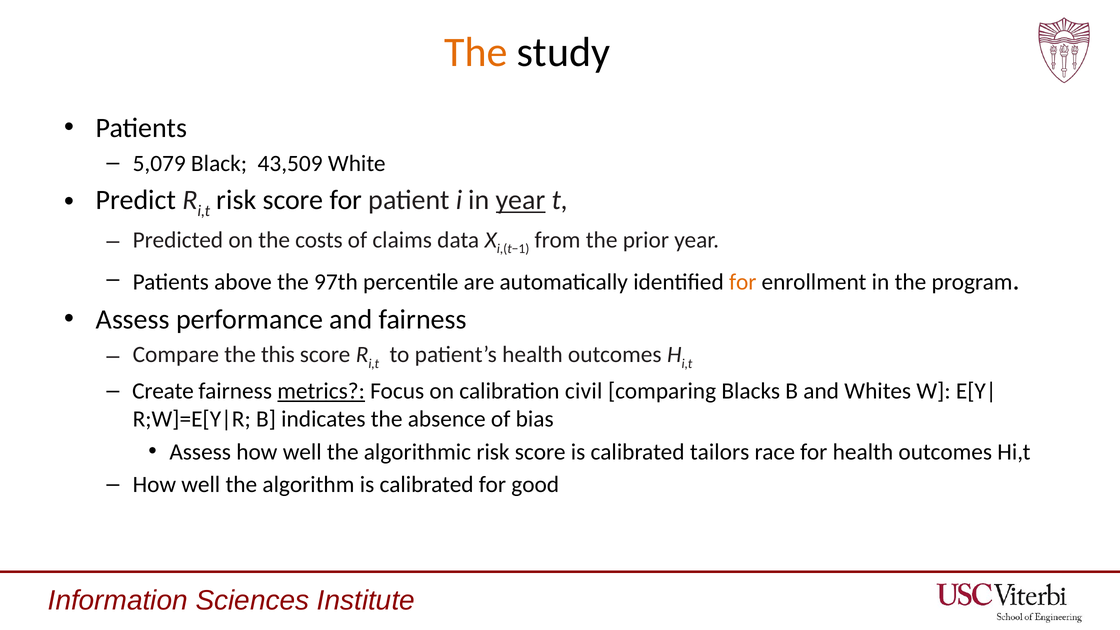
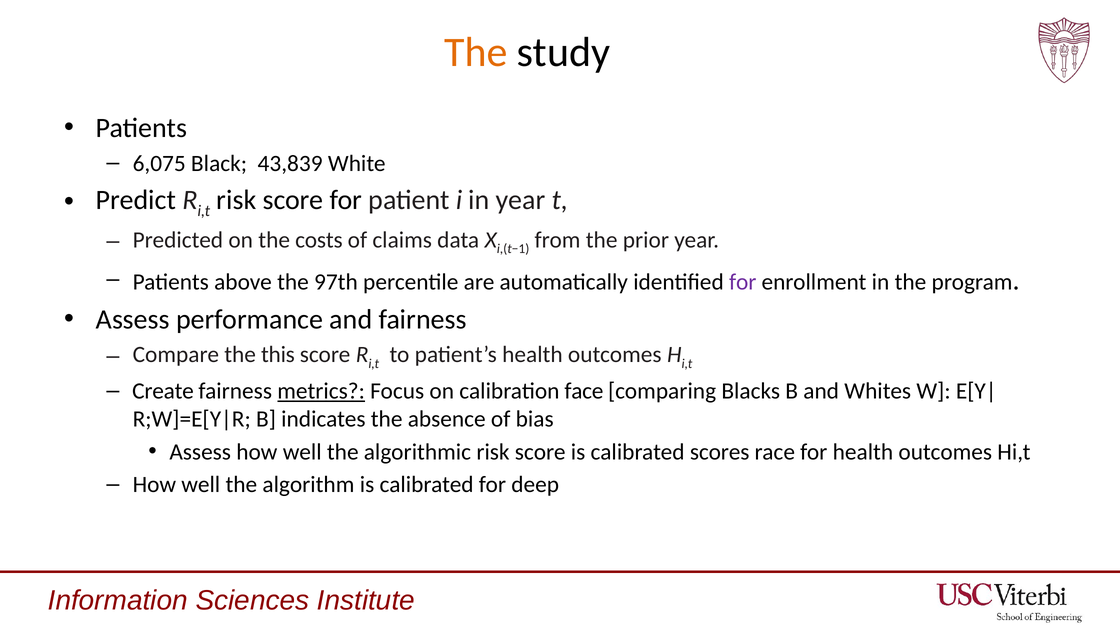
5,079: 5,079 -> 6,075
43,509: 43,509 -> 43,839
year at (521, 200) underline: present -> none
for at (743, 282) colour: orange -> purple
civil: civil -> face
tailors: tailors -> scores
good: good -> deep
